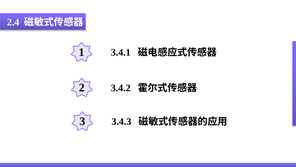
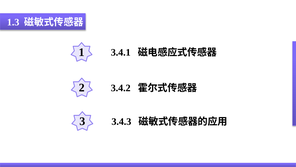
2.4: 2.4 -> 1.3
